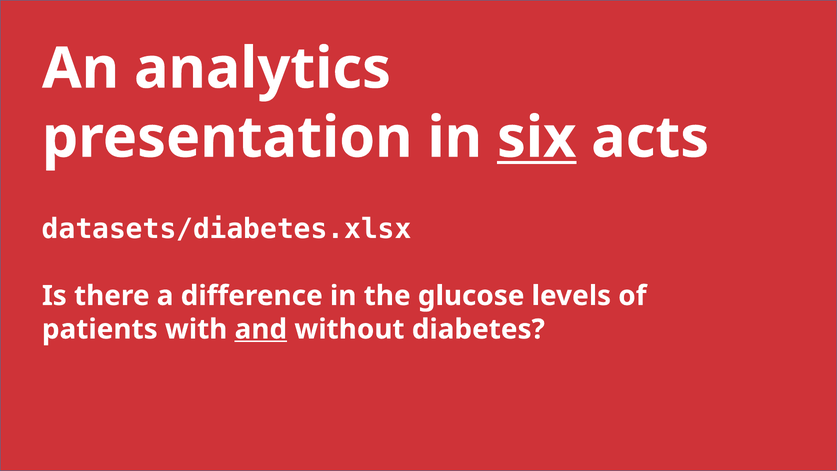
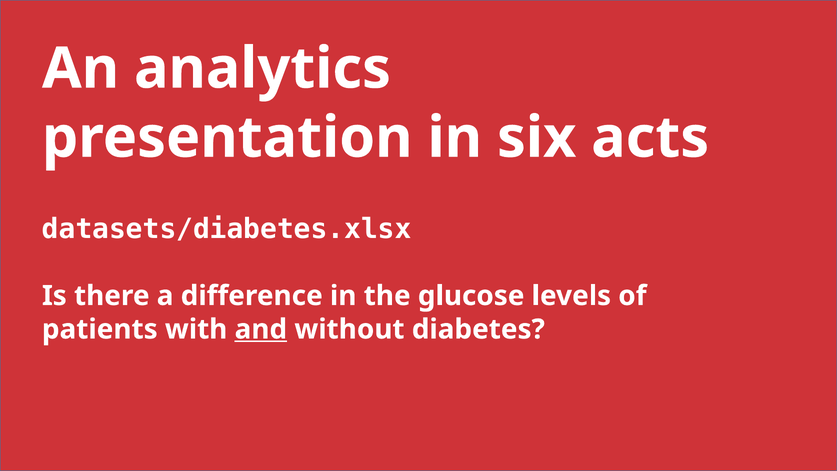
six underline: present -> none
